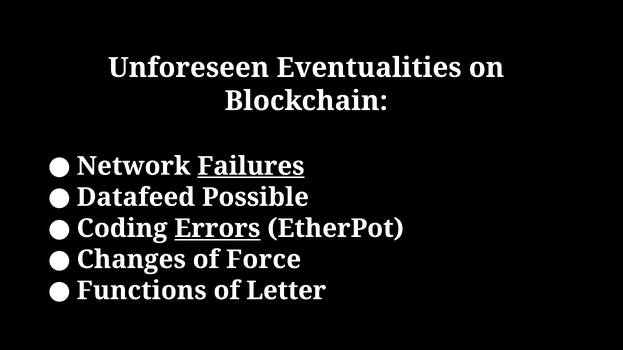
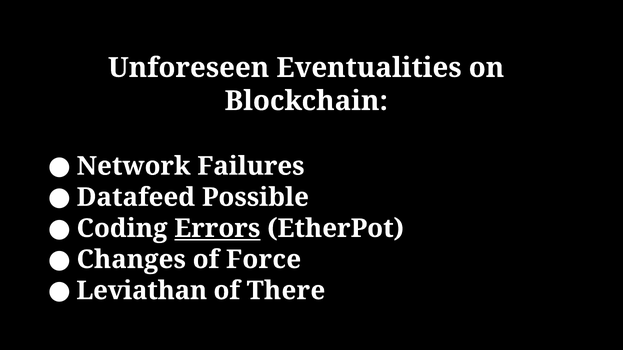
Failures underline: present -> none
Functions: Functions -> Leviathan
Letter: Letter -> There
